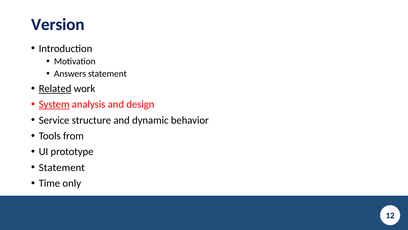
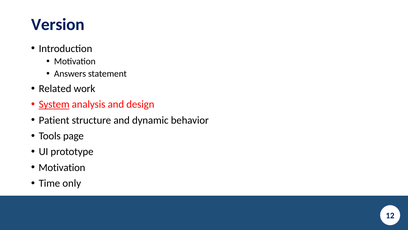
Related underline: present -> none
Service: Service -> Patient
from: from -> page
Statement at (62, 167): Statement -> Motivation
